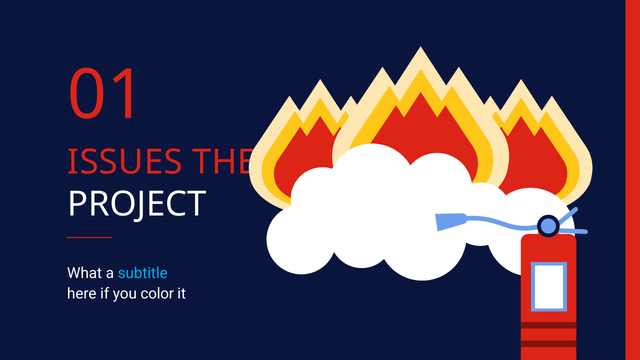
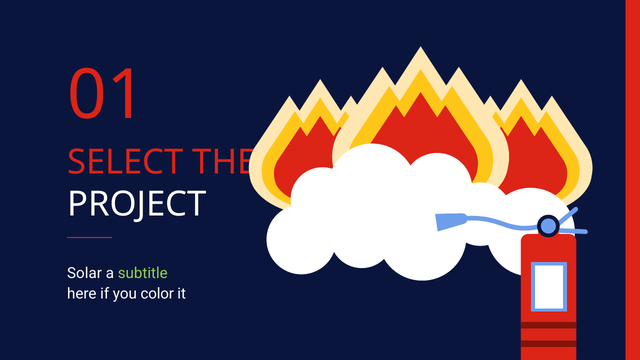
ISSUES: ISSUES -> SELECT
What: What -> Solar
subtitle colour: light blue -> light green
